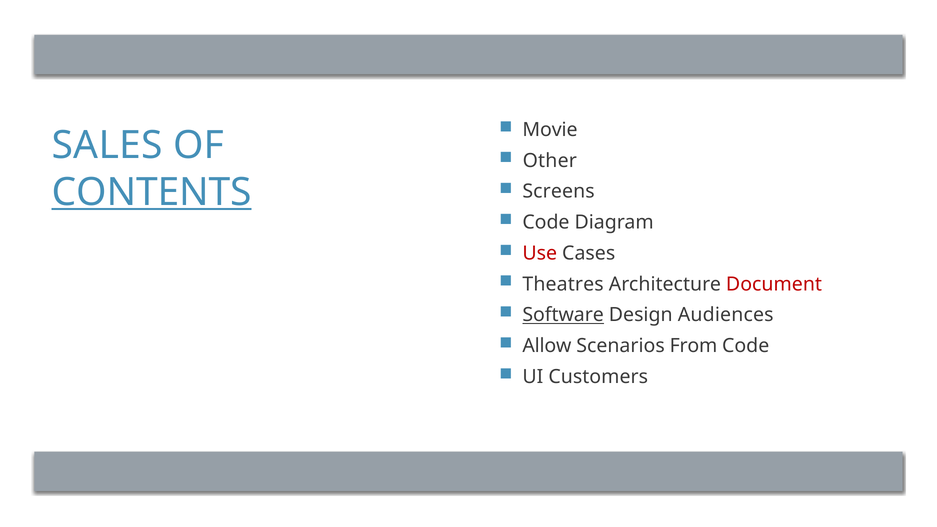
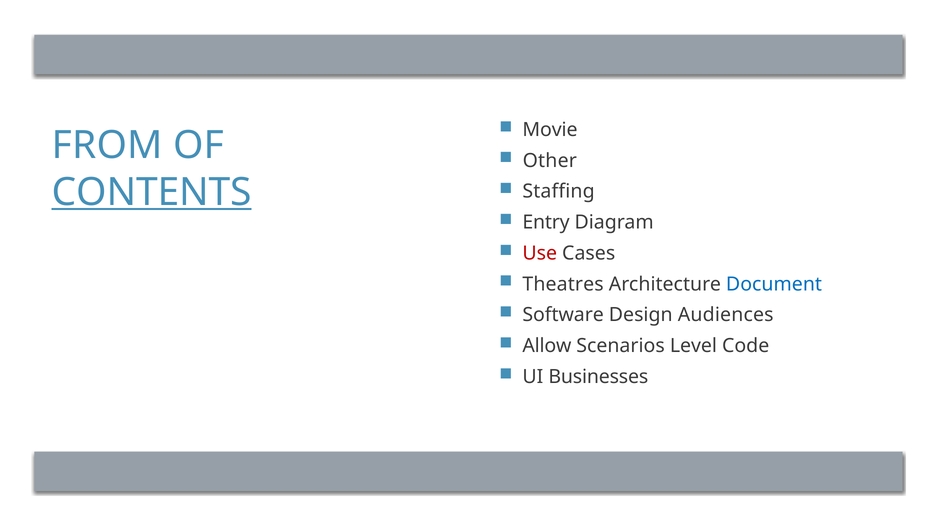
SALES: SALES -> FROM
Screens: Screens -> Staffing
Code at (546, 222): Code -> Entry
Document colour: red -> blue
Software underline: present -> none
From: From -> Level
Customers: Customers -> Businesses
